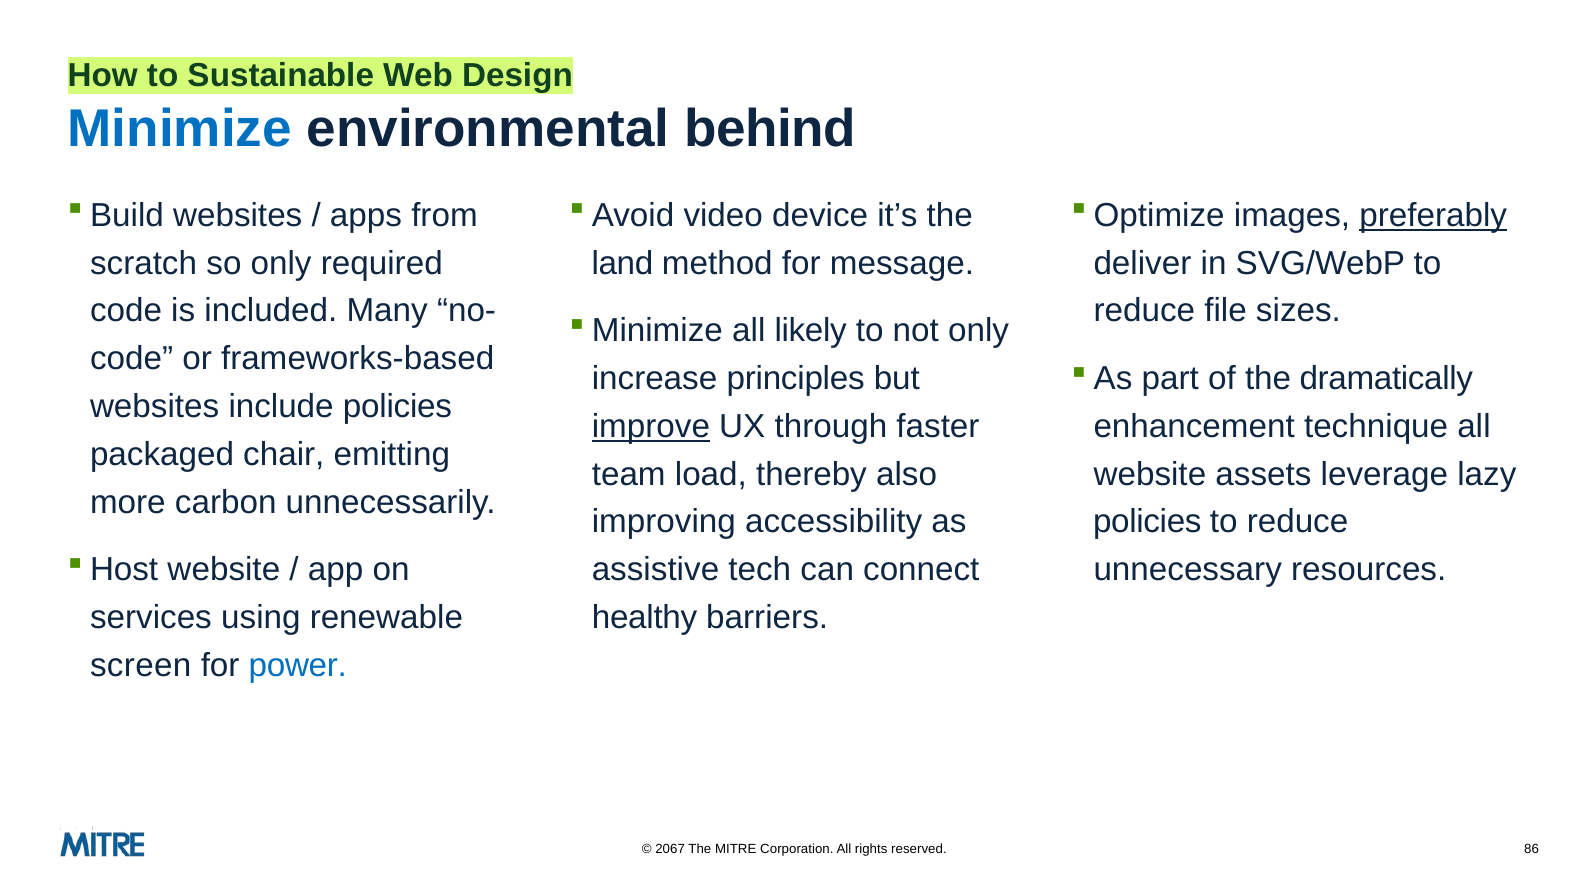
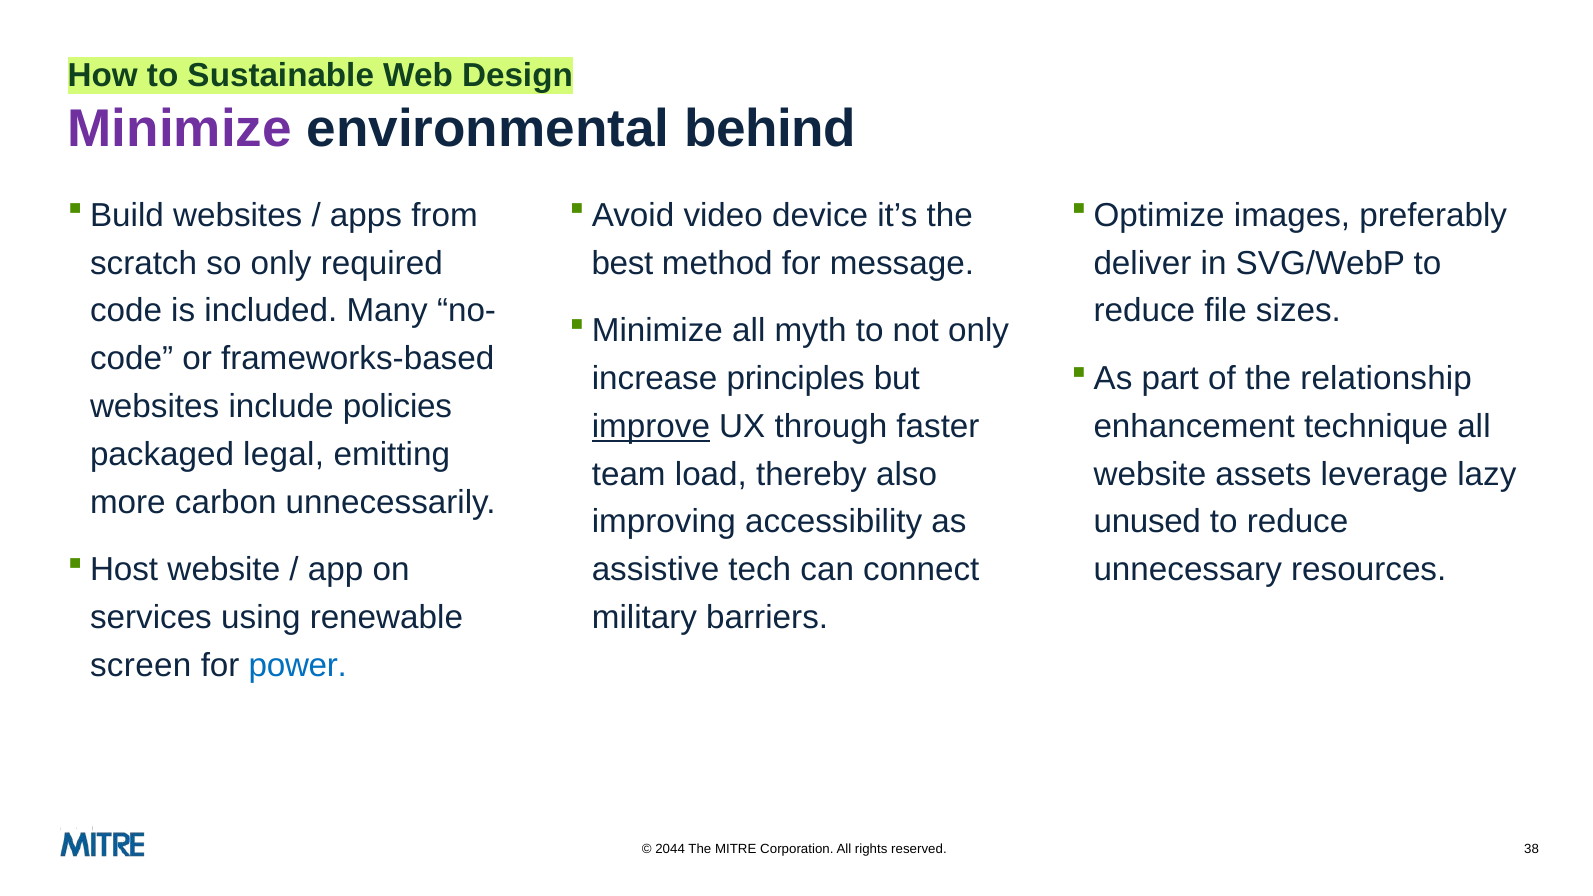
Minimize colour: blue -> purple
preferably underline: present -> none
land: land -> best
likely: likely -> myth
dramatically: dramatically -> relationship
chair: chair -> legal
policies at (1147, 522): policies -> unused
healthy: healthy -> military
2067: 2067 -> 2044
86: 86 -> 38
